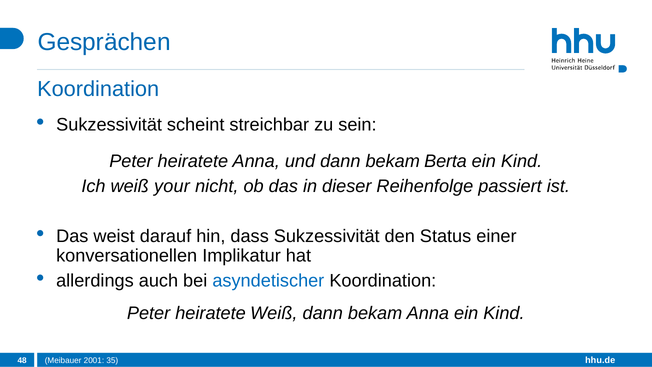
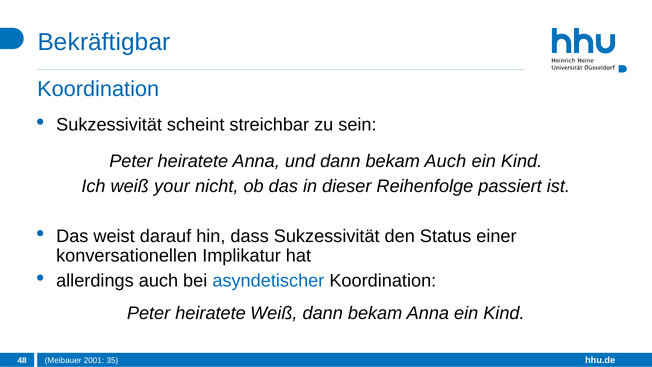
Gesprächen: Gesprächen -> Bekräftigbar
bekam Berta: Berta -> Auch
